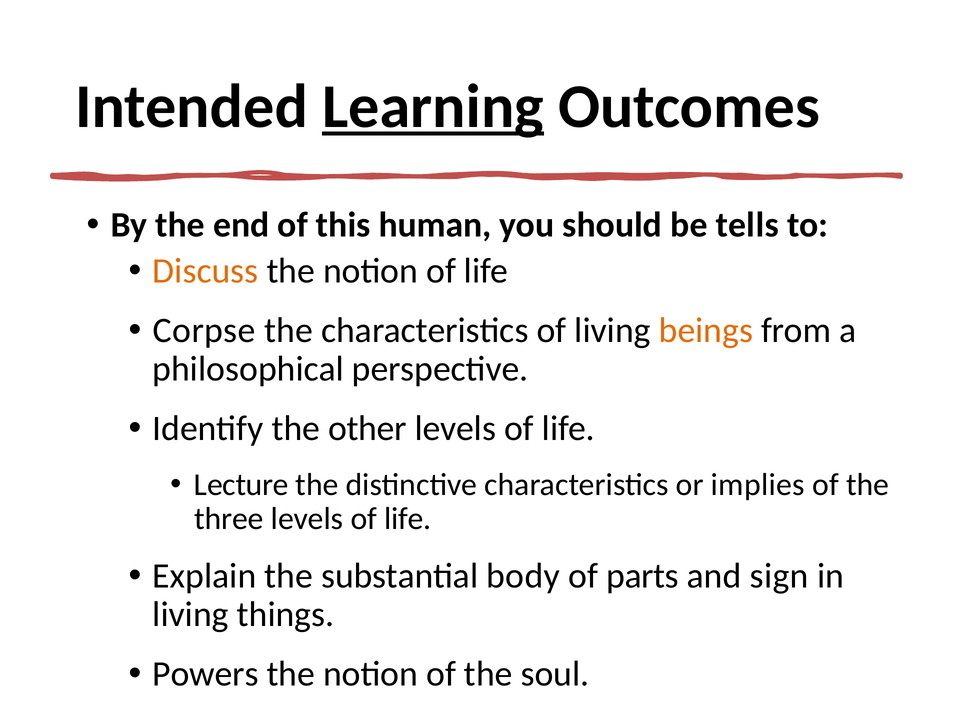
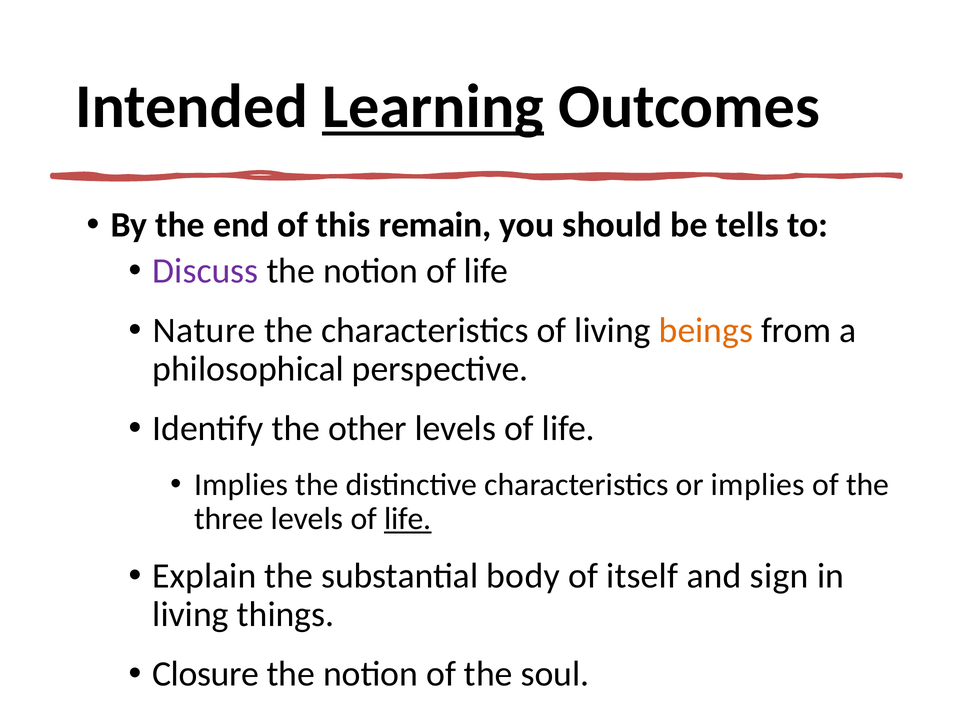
human: human -> remain
Discuss colour: orange -> purple
Corpse: Corpse -> Nature
Lecture at (241, 484): Lecture -> Implies
life at (408, 519) underline: none -> present
parts: parts -> itself
Powers: Powers -> Closure
